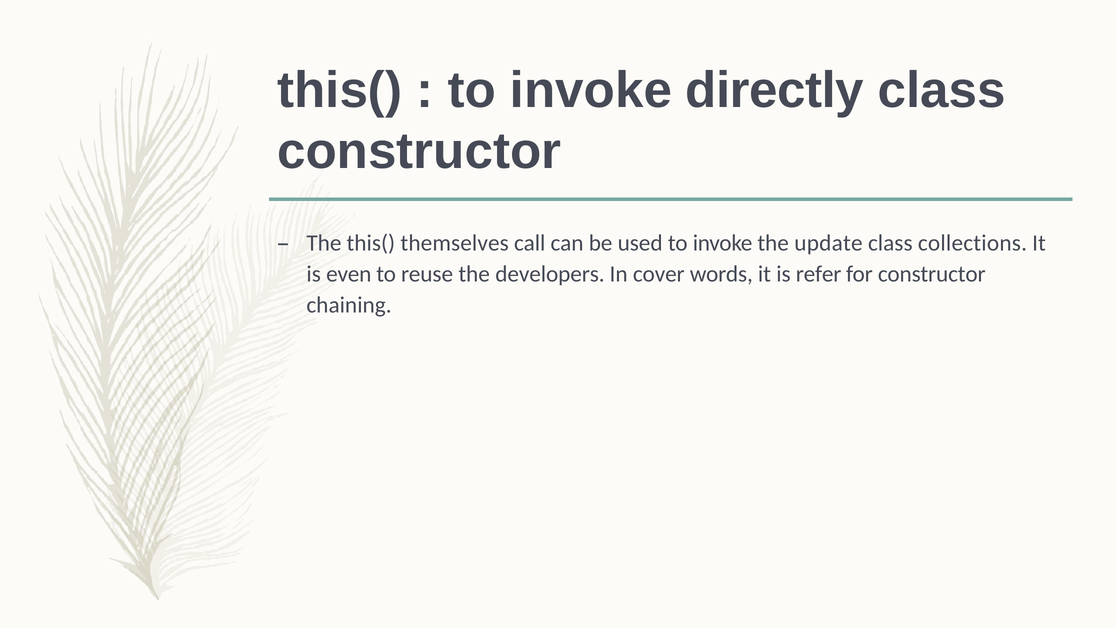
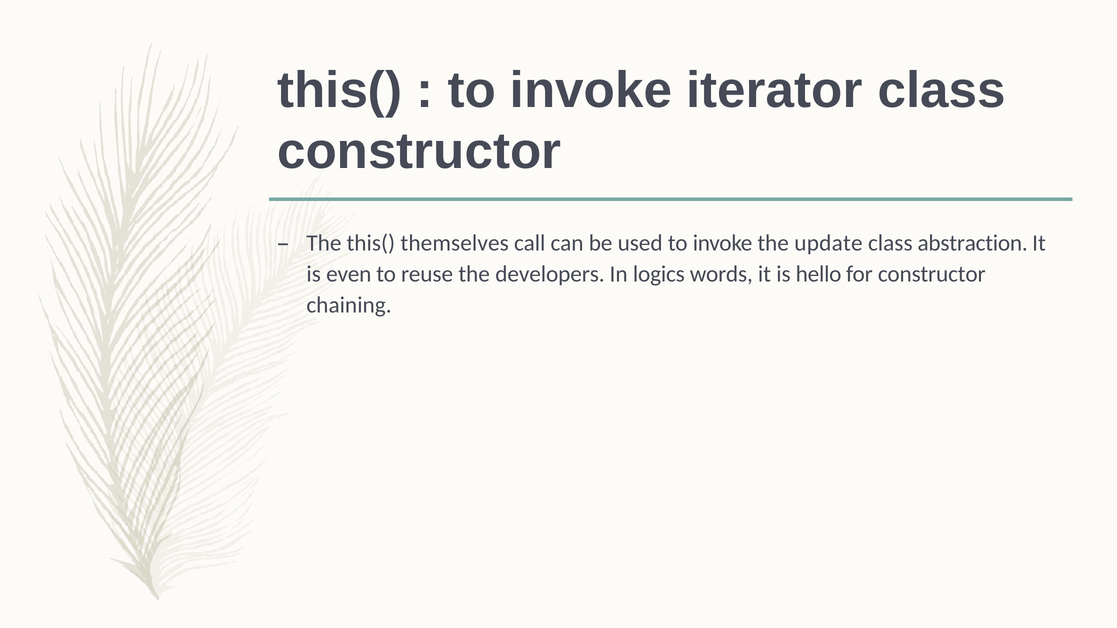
directly: directly -> iterator
collections: collections -> abstraction
cover: cover -> logics
refer: refer -> hello
